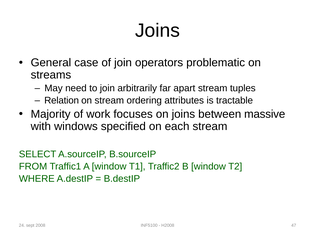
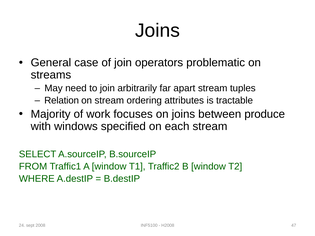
massive: massive -> produce
